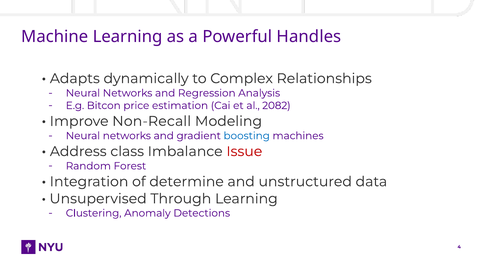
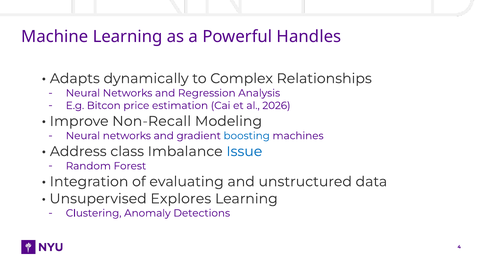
2082: 2082 -> 2026
Issue colour: red -> blue
determine: determine -> evaluating
Through: Through -> Explores
